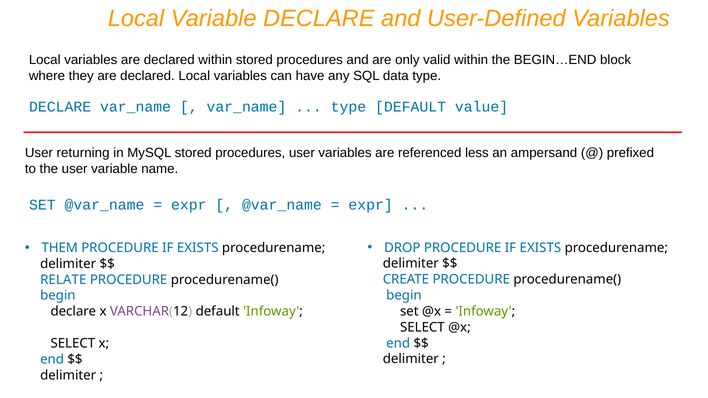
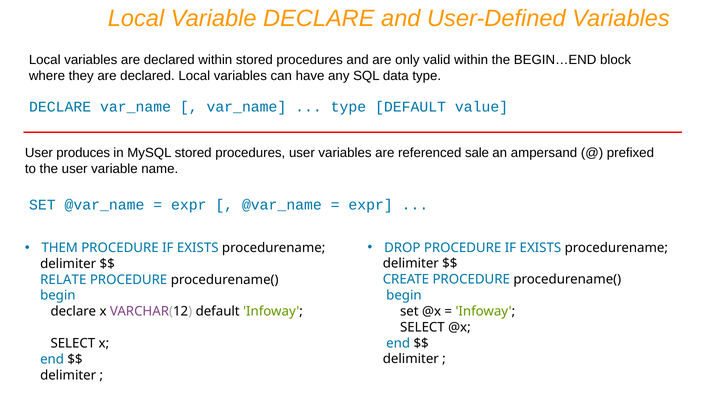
returning: returning -> produces
less: less -> sale
